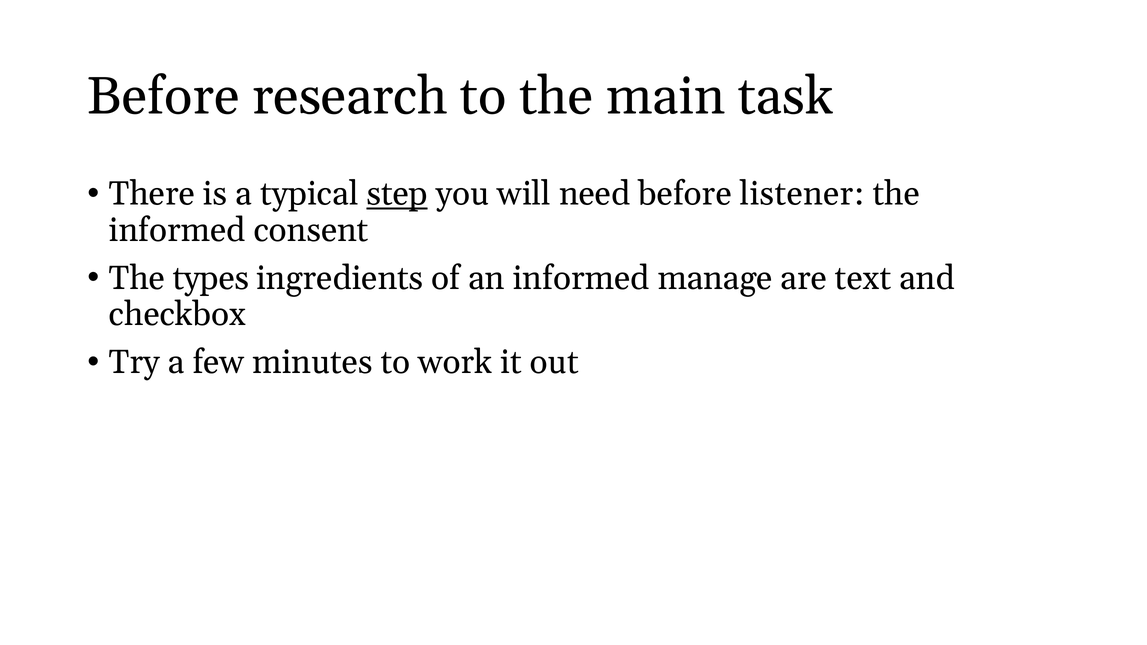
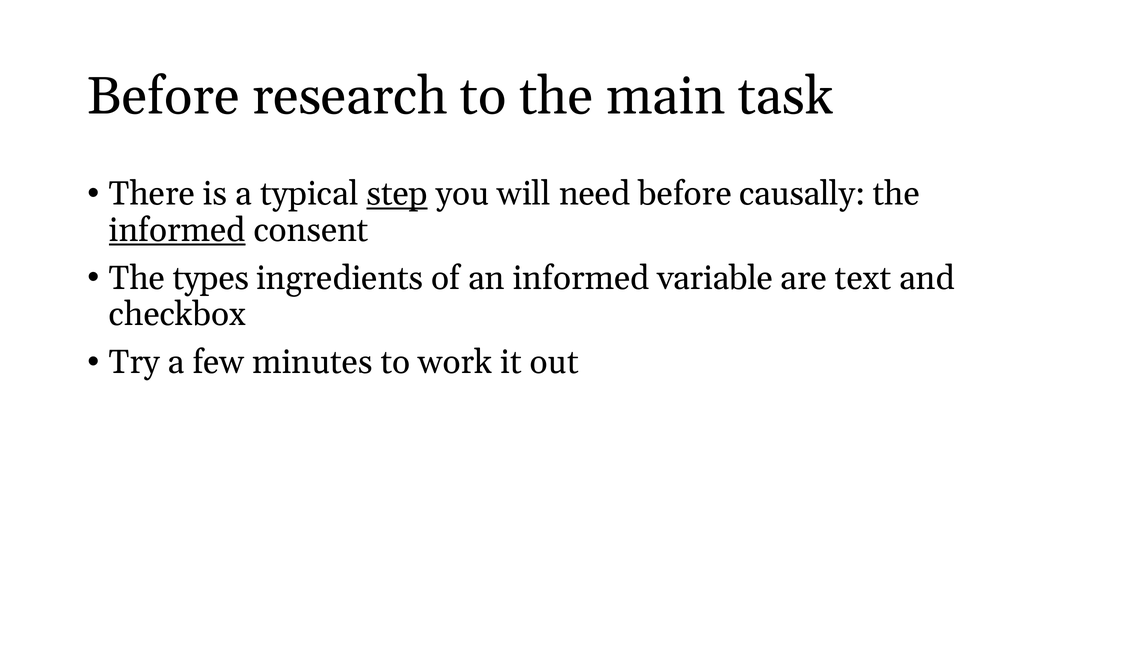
listener: listener -> causally
informed at (177, 230) underline: none -> present
manage: manage -> variable
